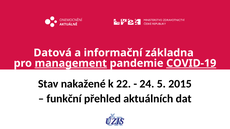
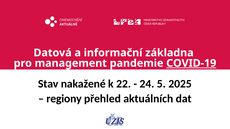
management underline: present -> none
2015: 2015 -> 2025
funkční: funkční -> regiony
